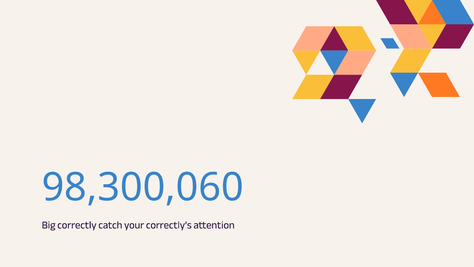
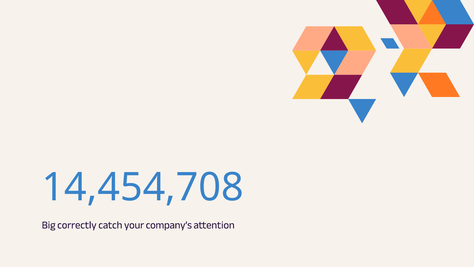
98,300,060: 98,300,060 -> 14,454,708
correctly’s: correctly’s -> company’s
